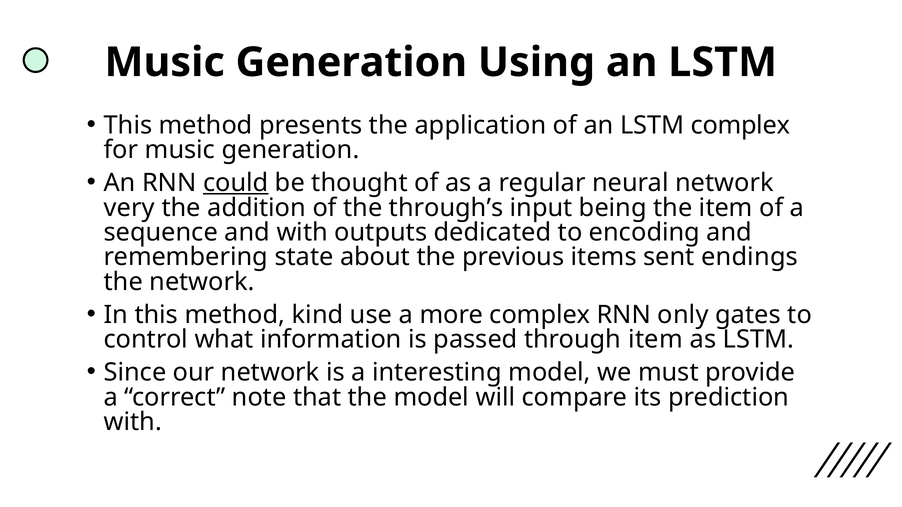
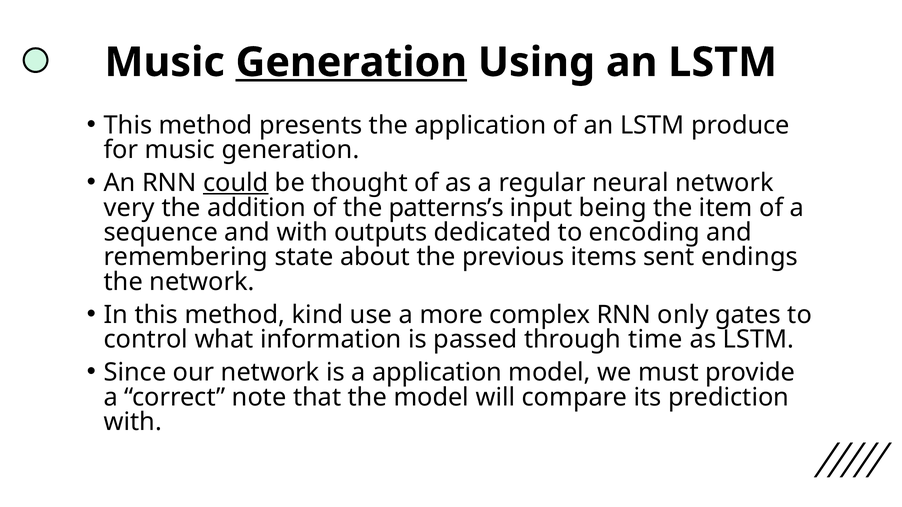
Generation at (351, 62) underline: none -> present
LSTM complex: complex -> produce
through’s: through’s -> patterns’s
through item: item -> time
a interesting: interesting -> application
